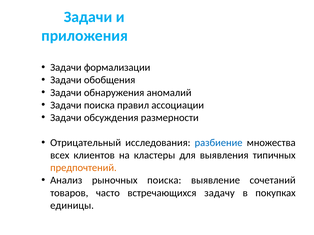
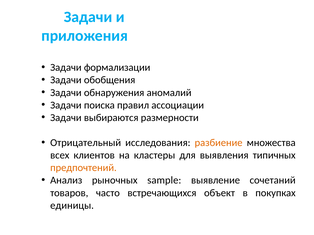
обсуждения: обсуждения -> выбираются
разбиение colour: blue -> orange
рыночных поиска: поиска -> sample
задачу: задачу -> объект
